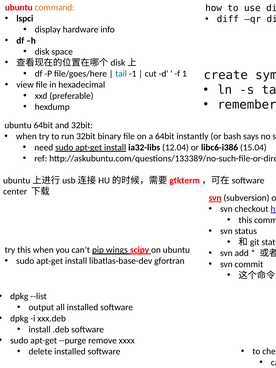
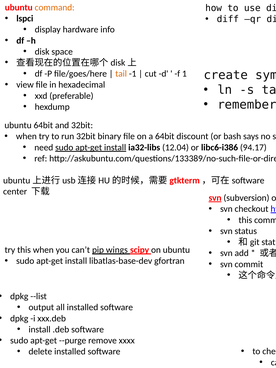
tail colour: blue -> orange
instantly: instantly -> discount
15.04: 15.04 -> 94.17
